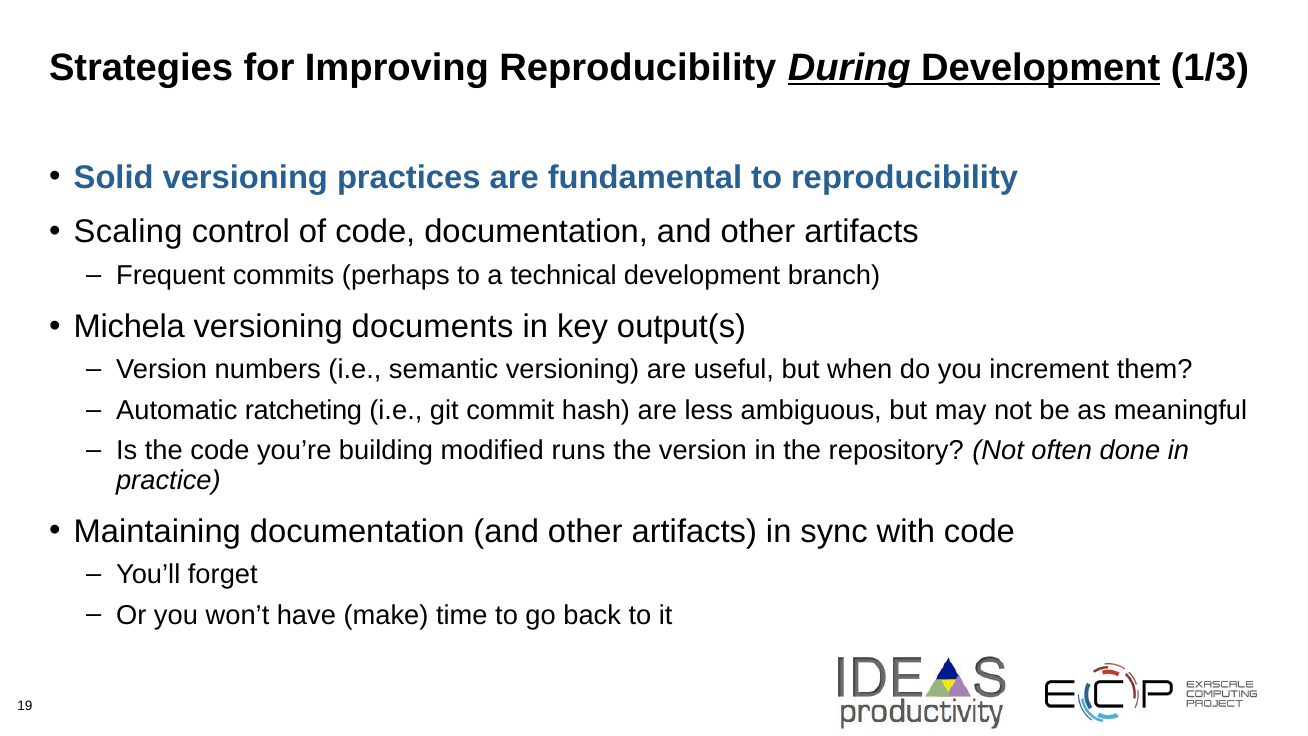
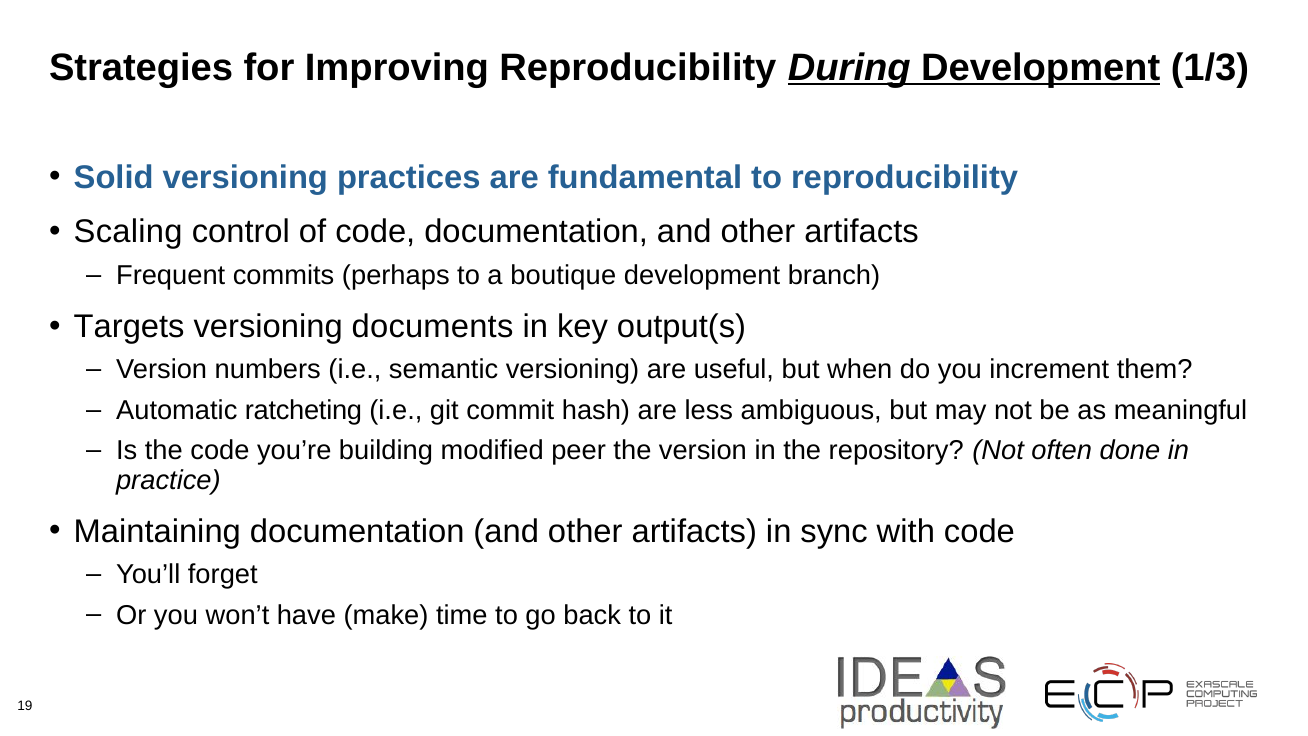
technical: technical -> boutique
Michela: Michela -> Targets
runs: runs -> peer
